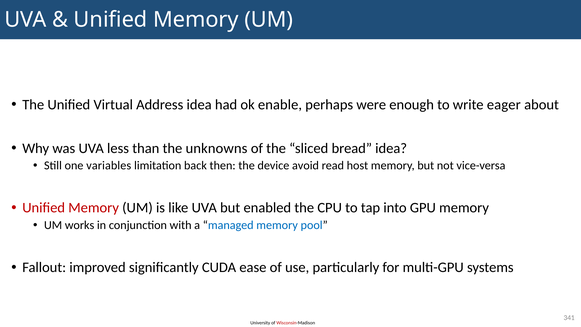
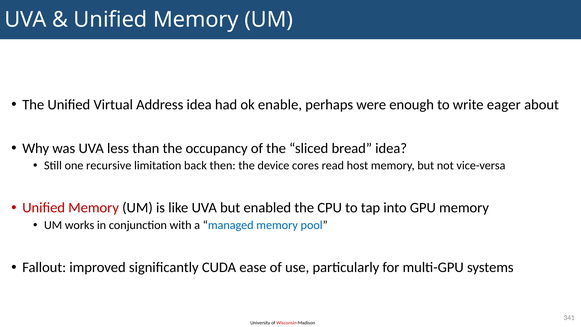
unknowns: unknowns -> occupancy
variables: variables -> recursive
avoid: avoid -> cores
